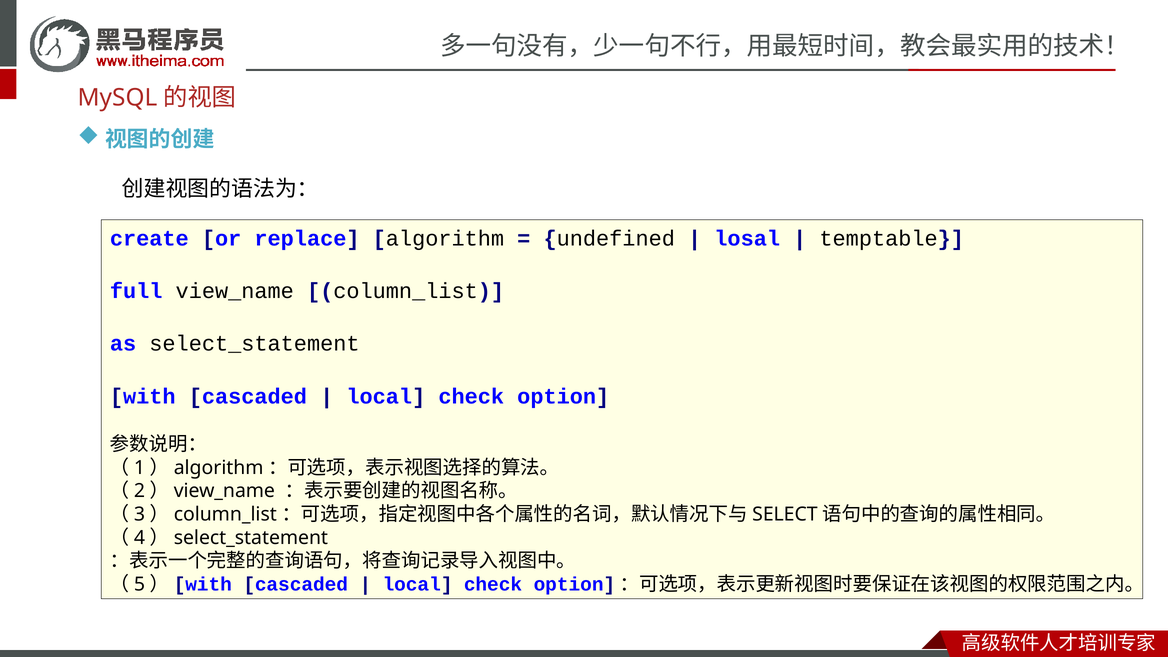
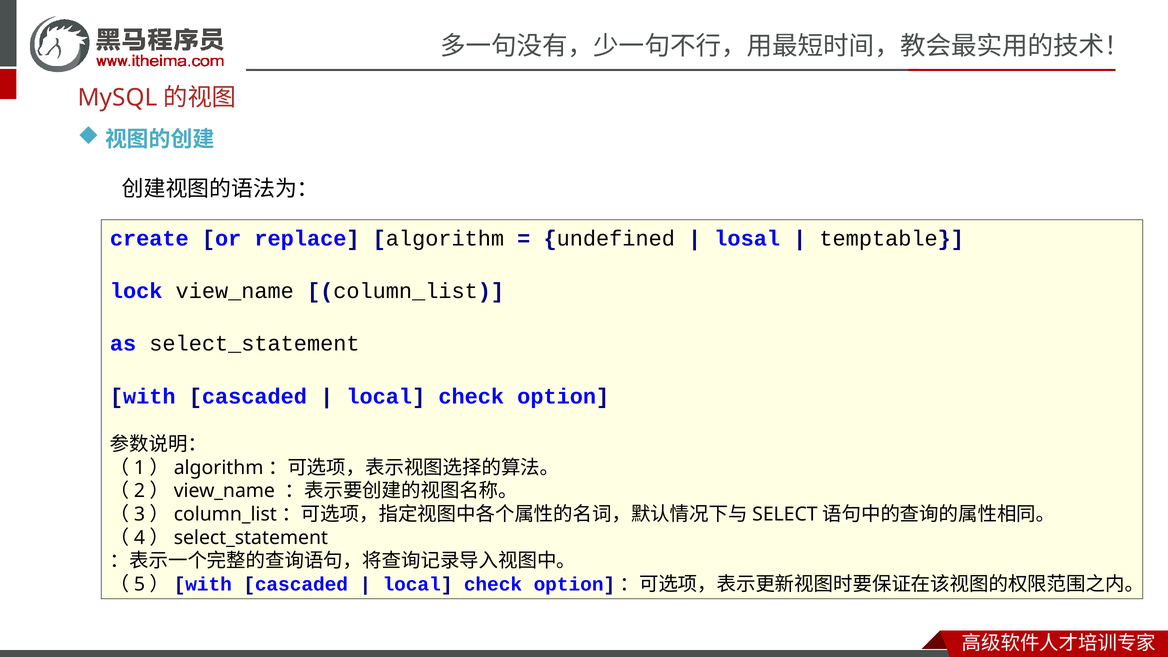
full: full -> lock
